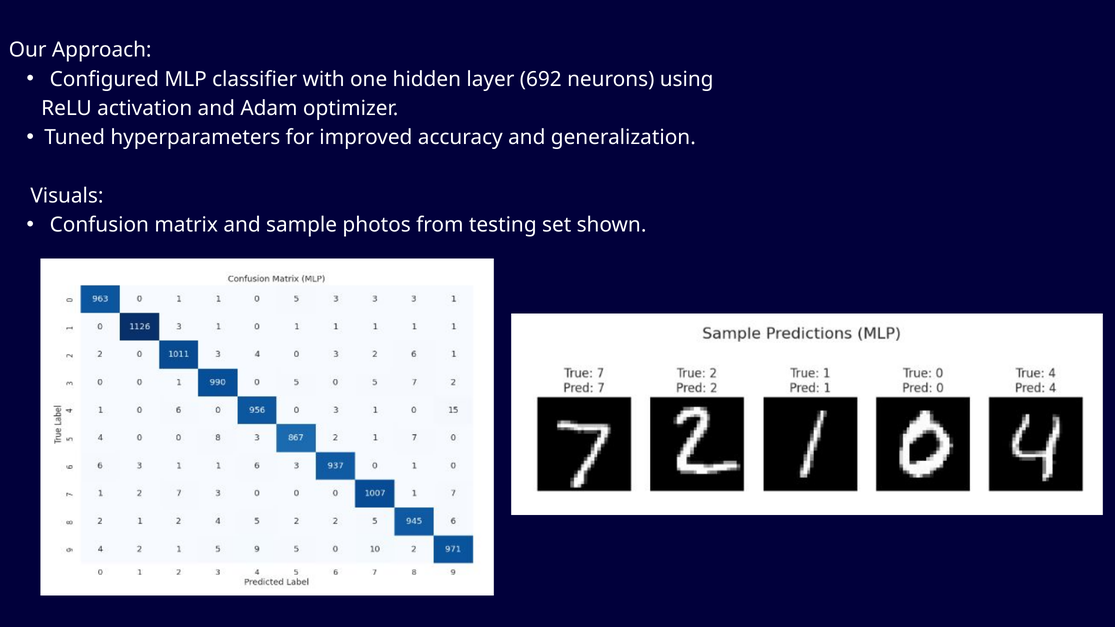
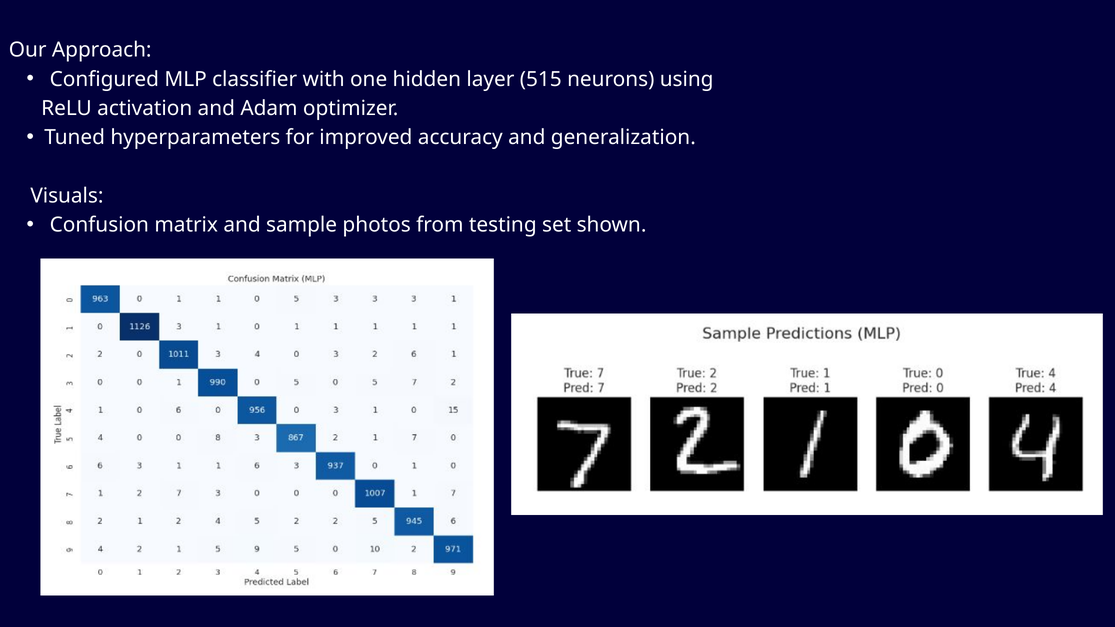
692: 692 -> 515
